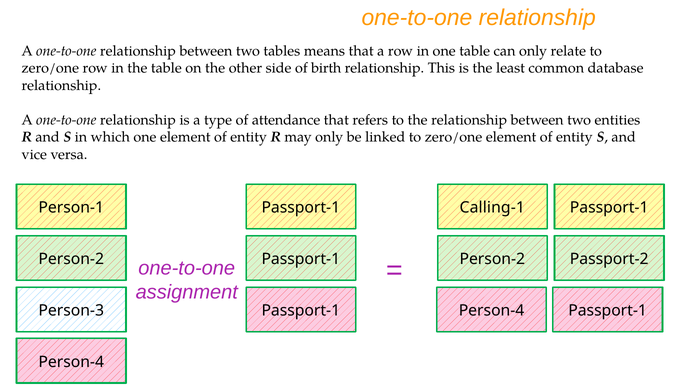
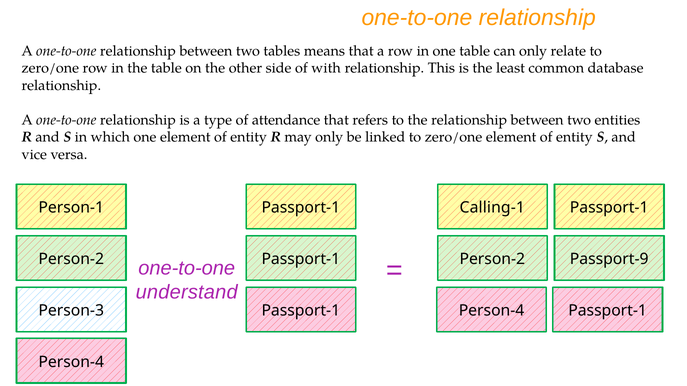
birth: birth -> with
Passport-2: Passport-2 -> Passport-9
assignment: assignment -> understand
